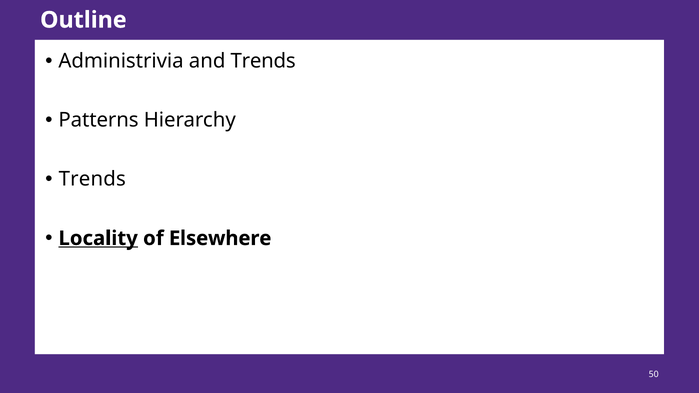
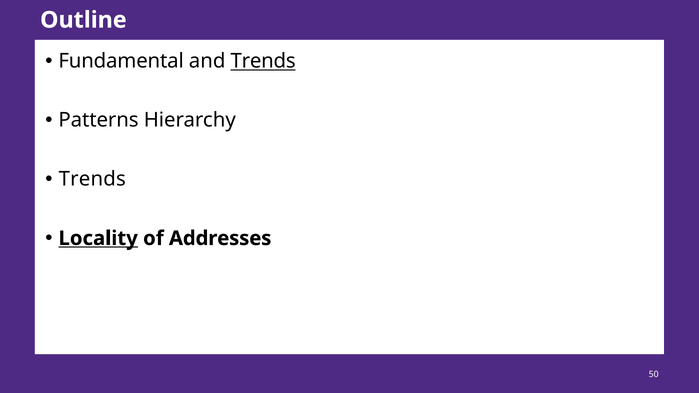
Administrivia: Administrivia -> Fundamental
Trends at (263, 61) underline: none -> present
Elsewhere: Elsewhere -> Addresses
